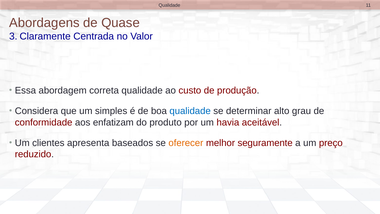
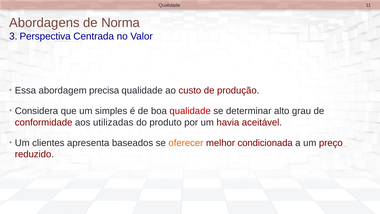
Quase: Quase -> Norma
Claramente: Claramente -> Perspectiva
correta: correta -> precisa
qualidade at (190, 111) colour: blue -> red
enfatizam: enfatizam -> utilizadas
seguramente: seguramente -> condicionada
